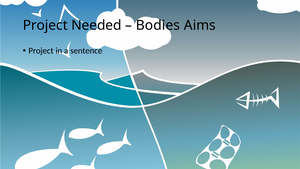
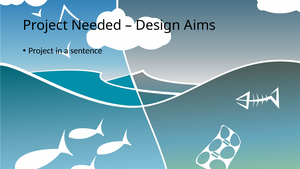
Bodies: Bodies -> Design
